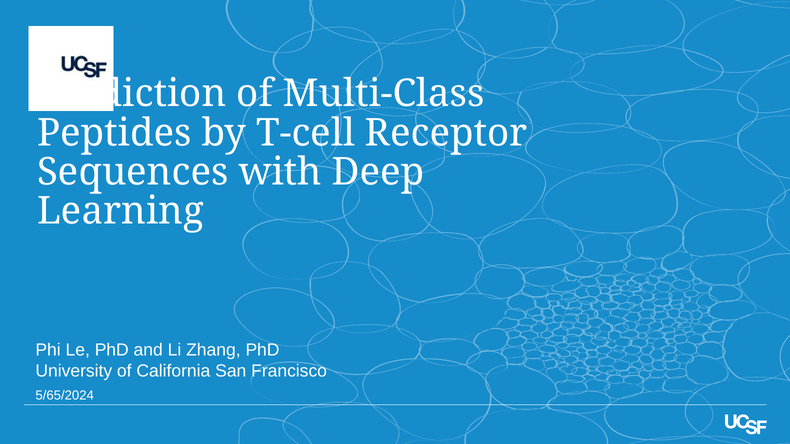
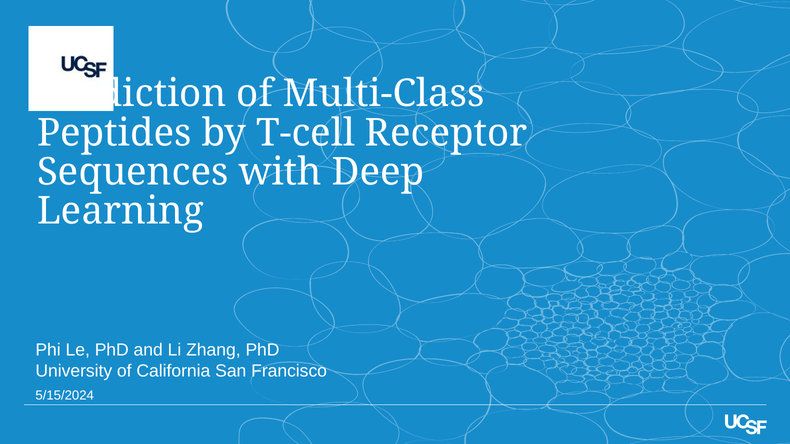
5/65/2024: 5/65/2024 -> 5/15/2024
